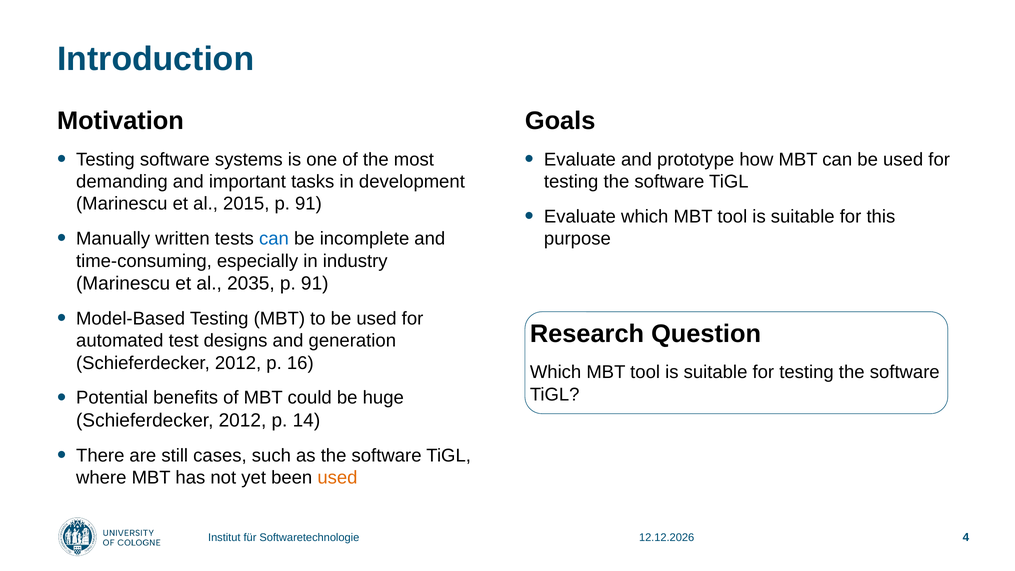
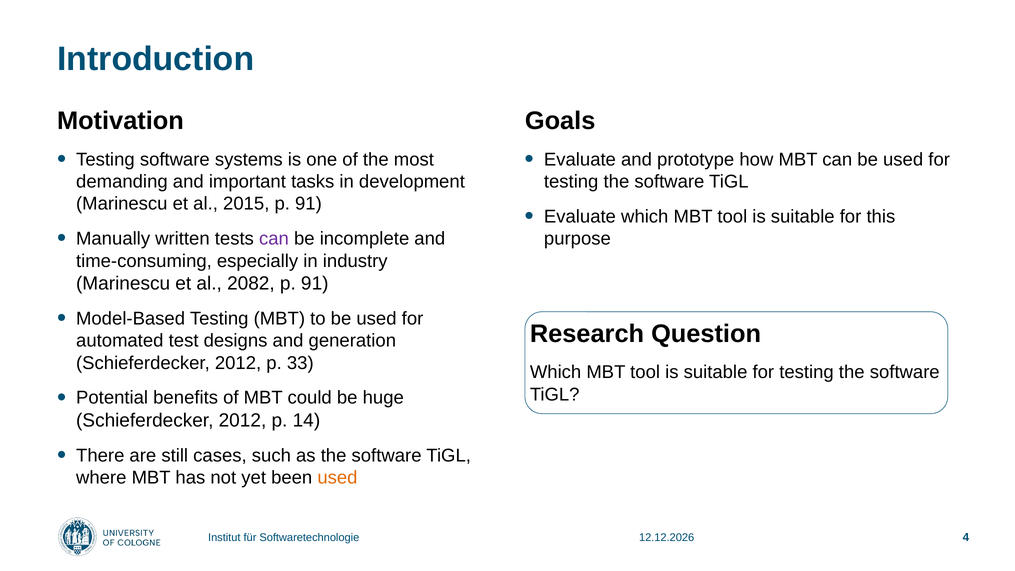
can at (274, 239) colour: blue -> purple
2035: 2035 -> 2082
16: 16 -> 33
